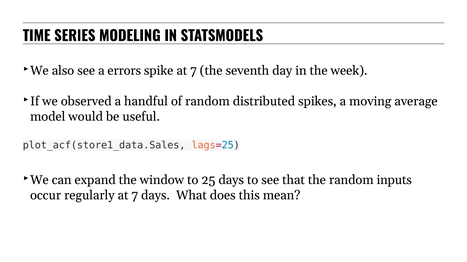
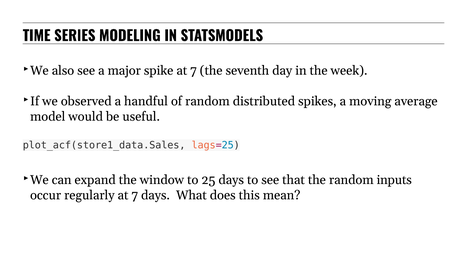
errors: errors -> major
